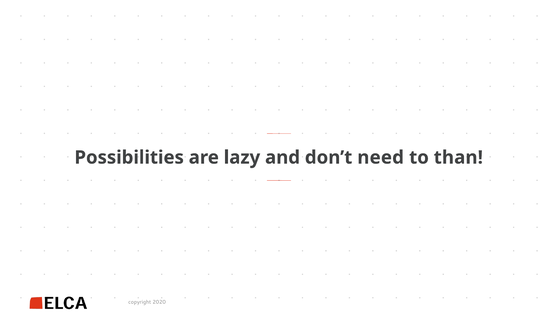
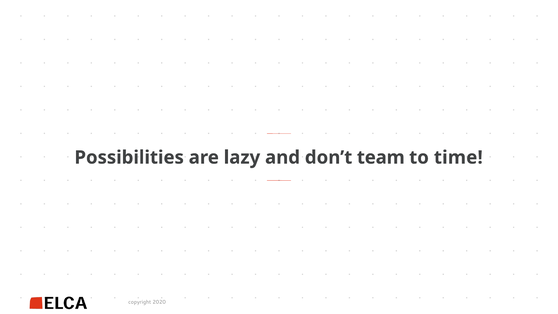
need: need -> team
than: than -> time
